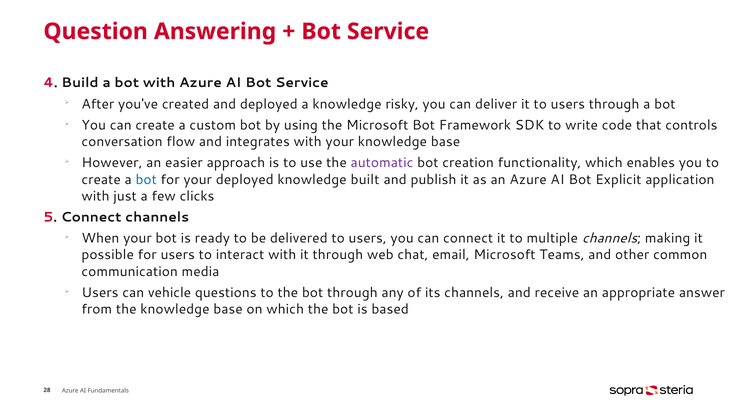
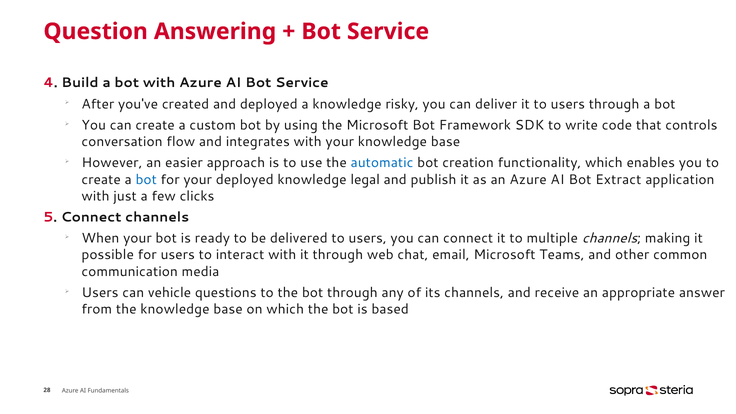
automatic colour: purple -> blue
built: built -> legal
Explicit: Explicit -> Extract
